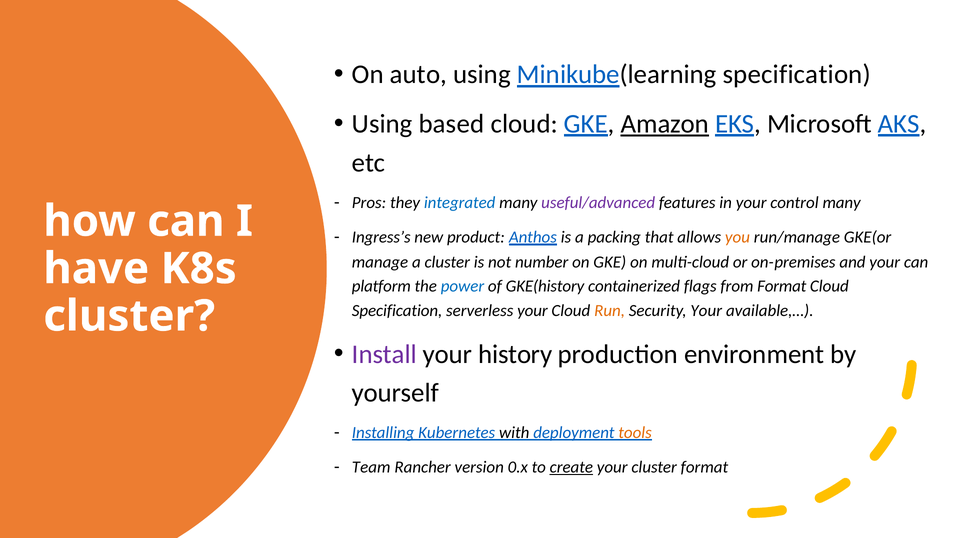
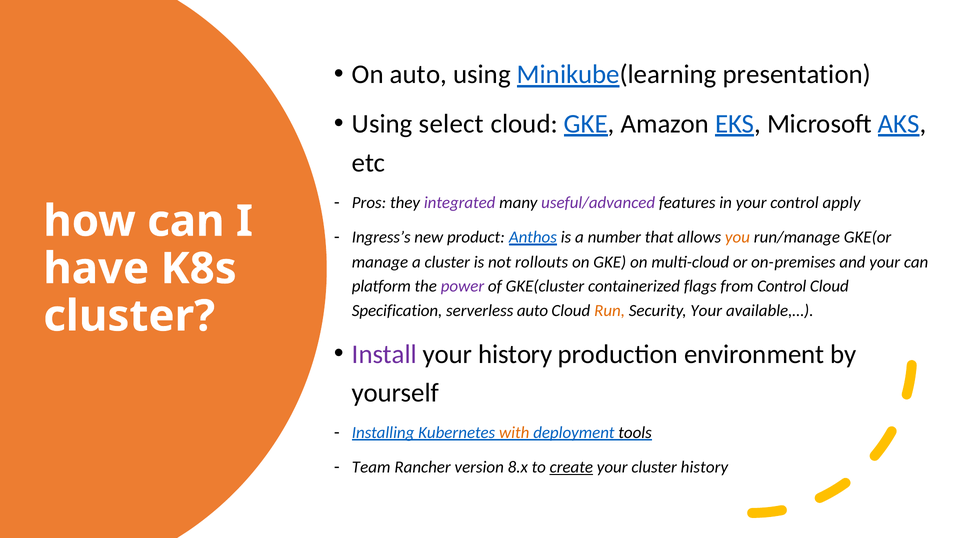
Minikube(learning specification: specification -> presentation
based: based -> select
Amazon underline: present -> none
integrated colour: blue -> purple
control many: many -> apply
packing: packing -> number
number: number -> rollouts
power colour: blue -> purple
GKE(history: GKE(history -> GKE(cluster
from Format: Format -> Control
serverless your: your -> auto
with colour: black -> orange
tools colour: orange -> black
0.x: 0.x -> 8.x
cluster format: format -> history
